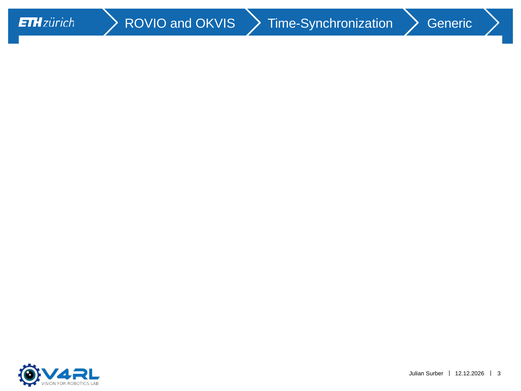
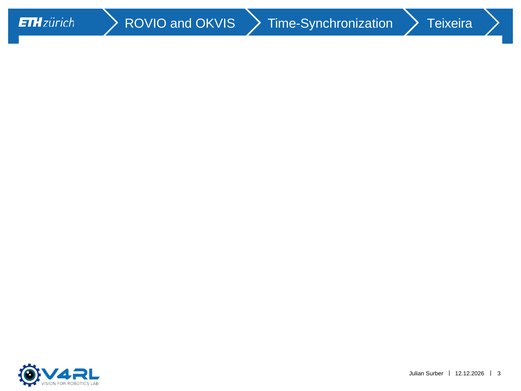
Generic: Generic -> Teixeira
